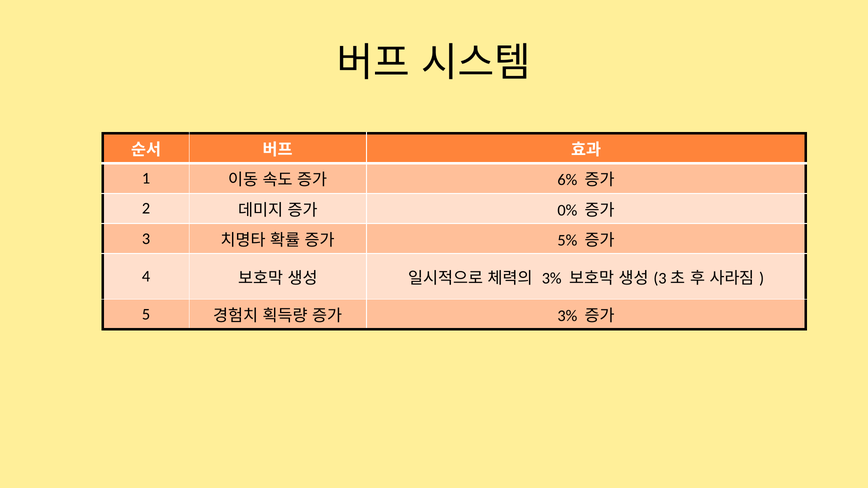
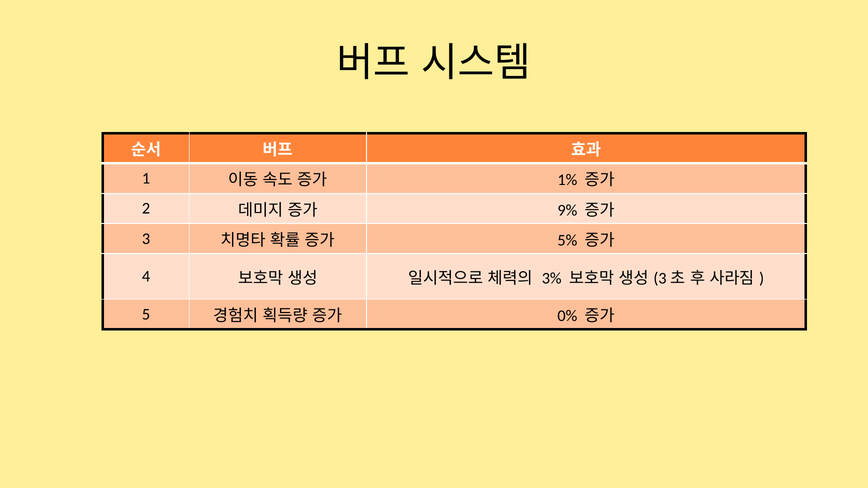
6%: 6% -> 1%
0%: 0% -> 9%
3% at (567, 316): 3% -> 0%
